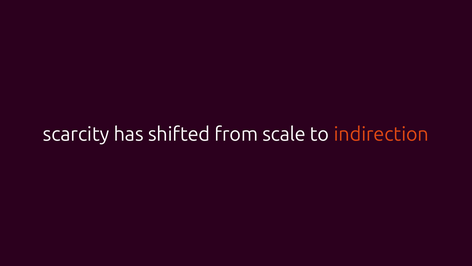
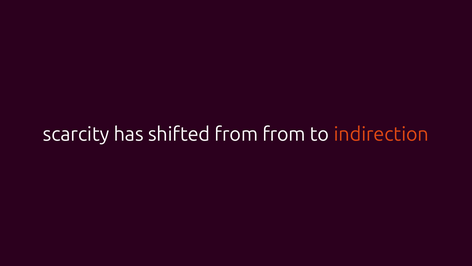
from scale: scale -> from
